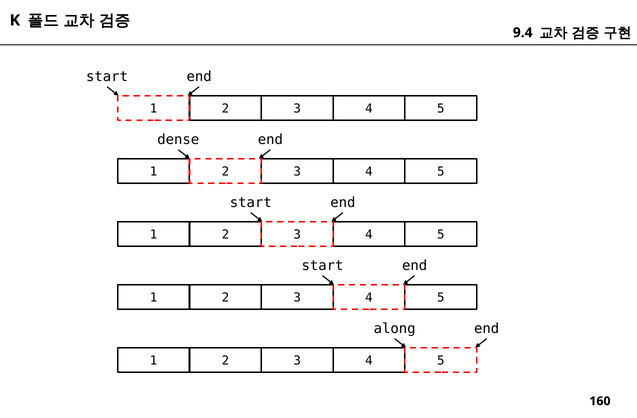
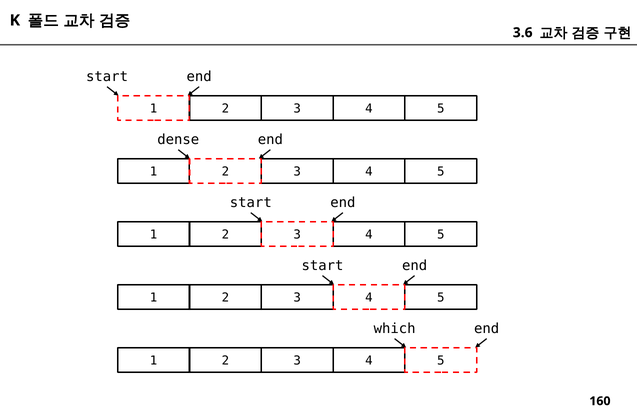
9.4: 9.4 -> 3.6
along: along -> which
